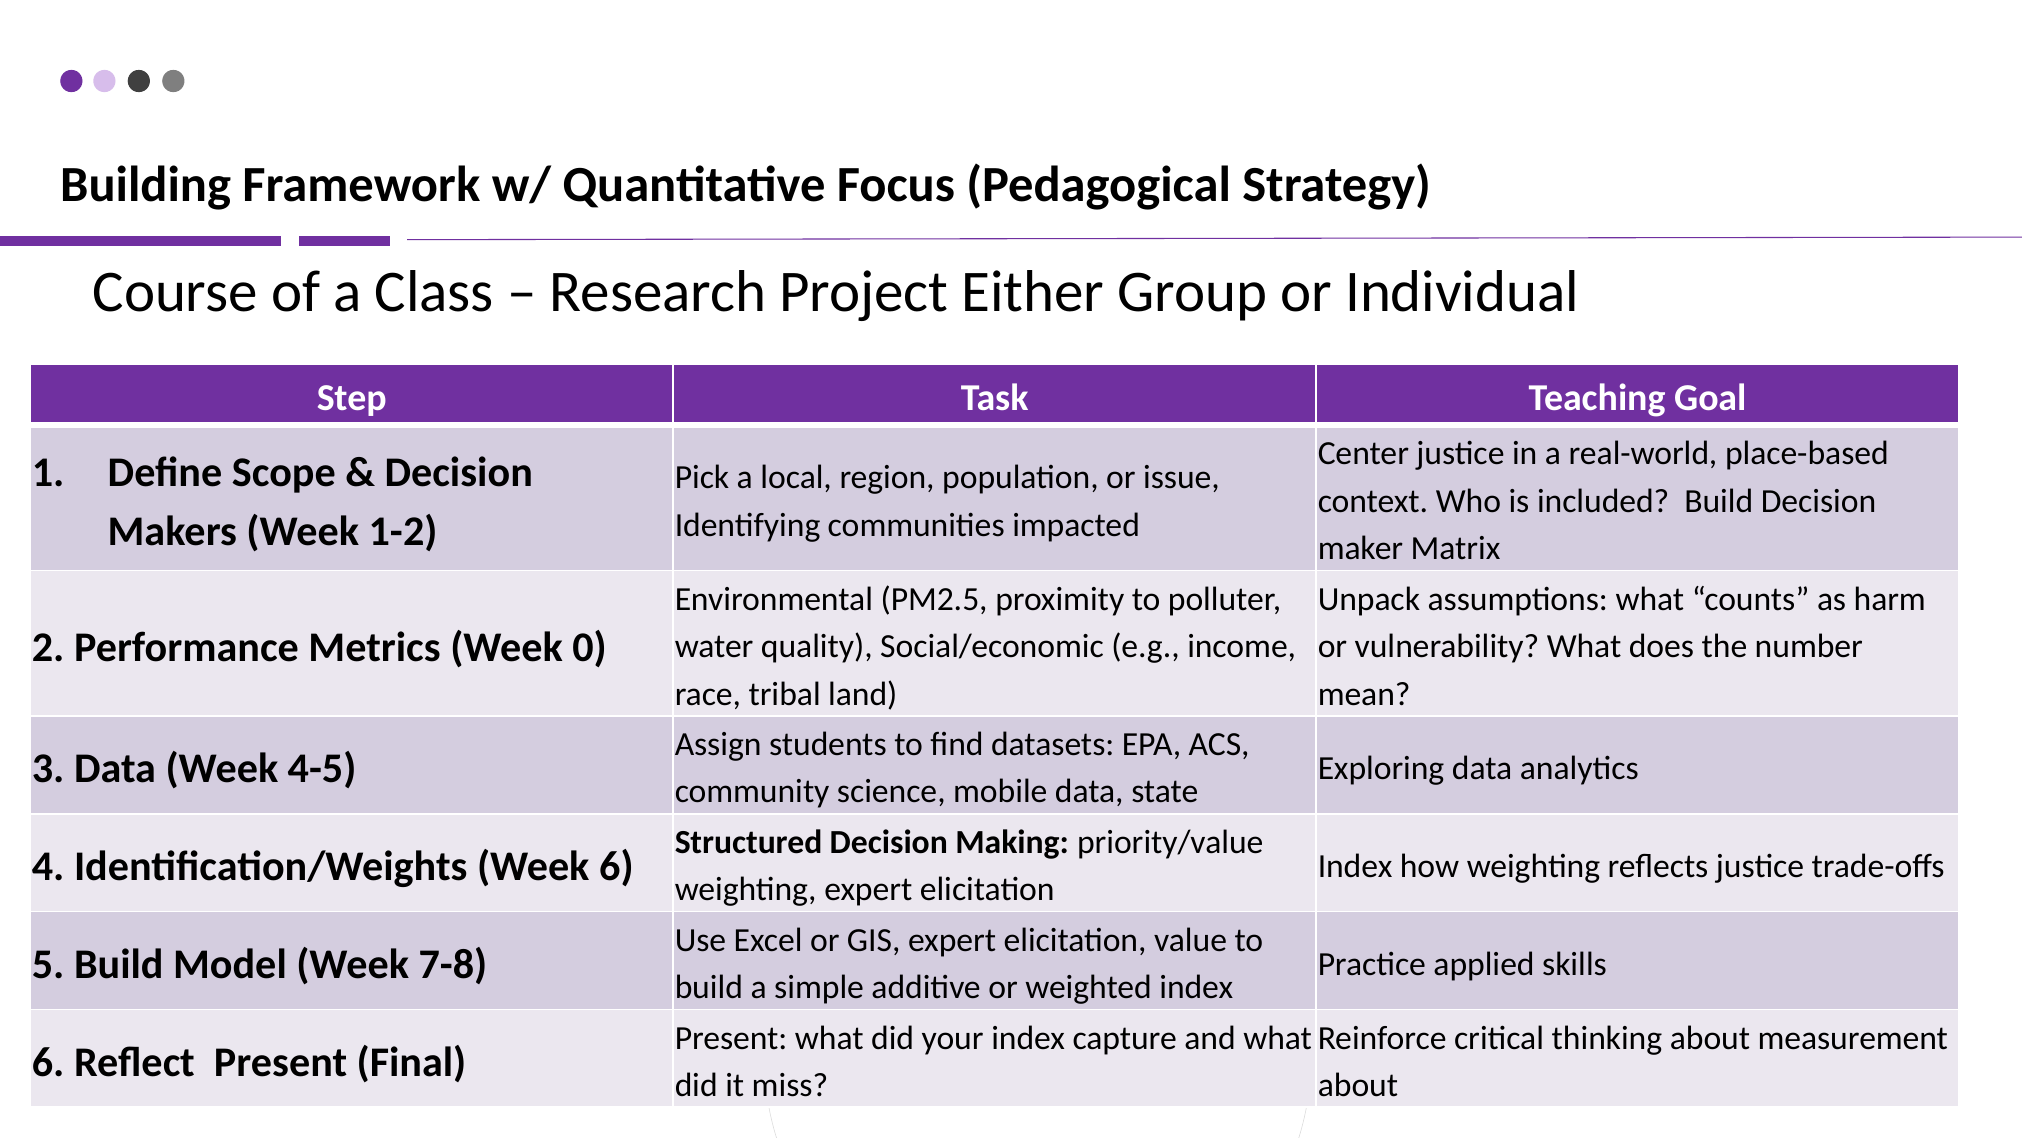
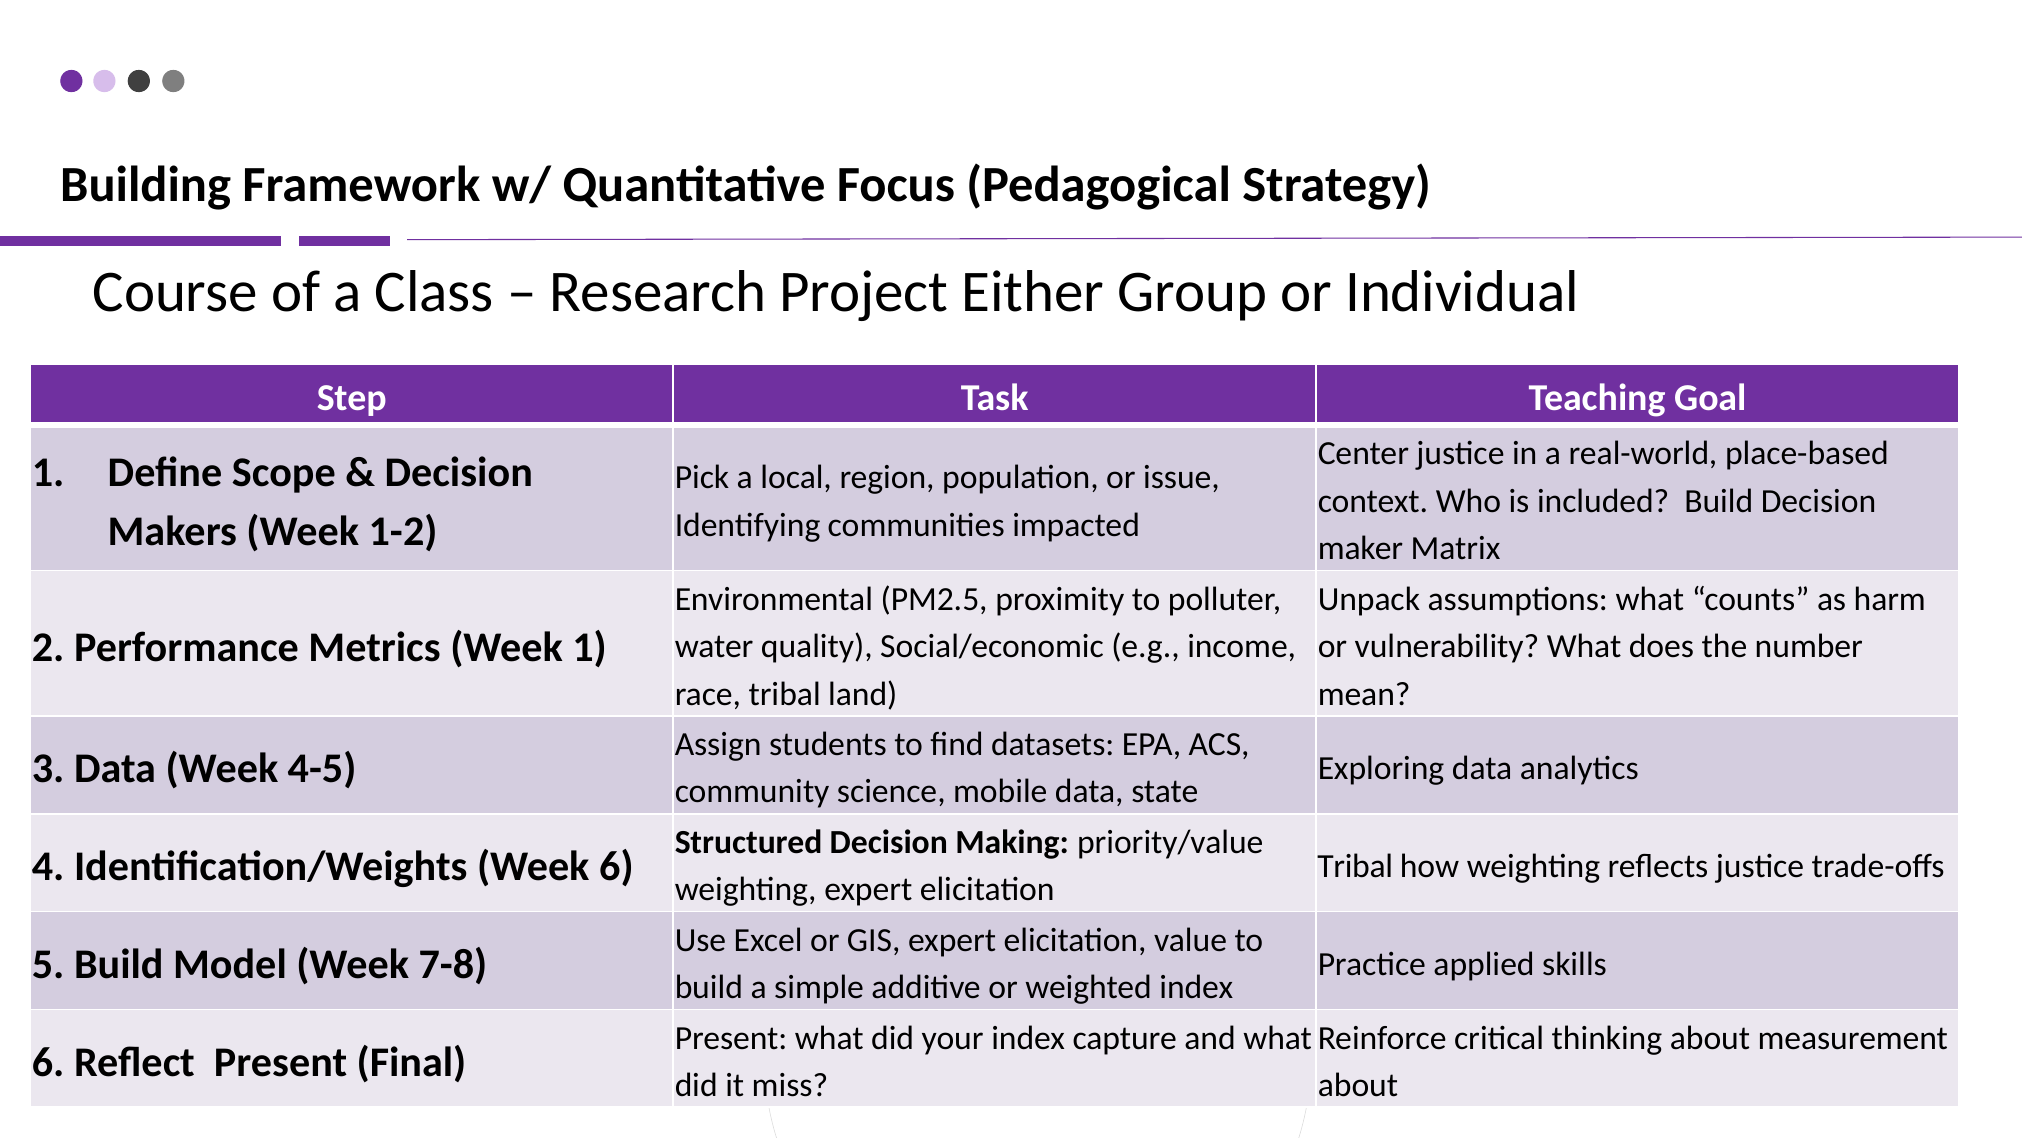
Week 0: 0 -> 1
Index at (1355, 866): Index -> Tribal
